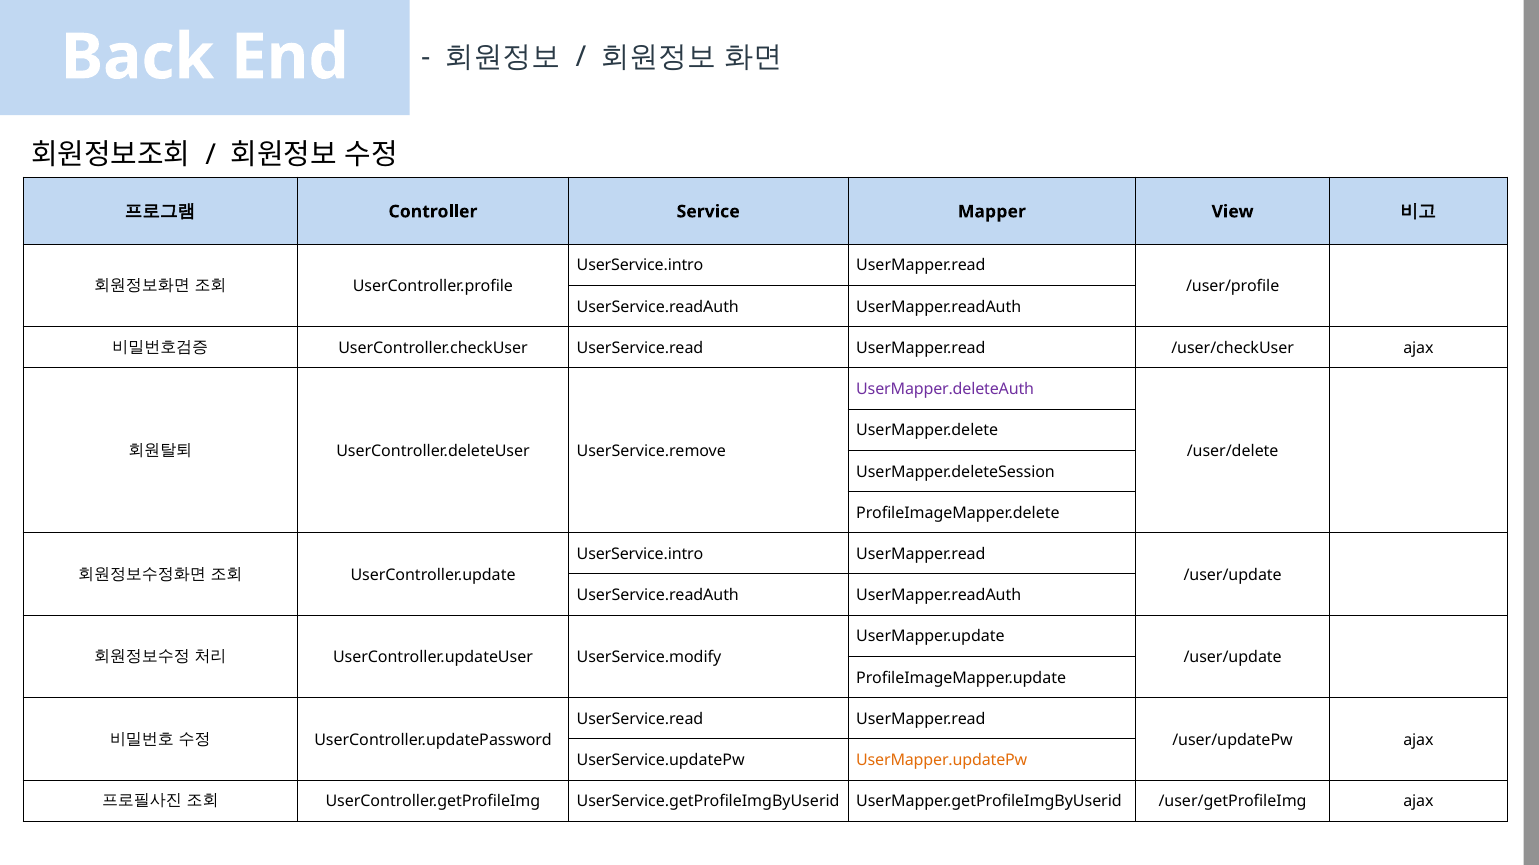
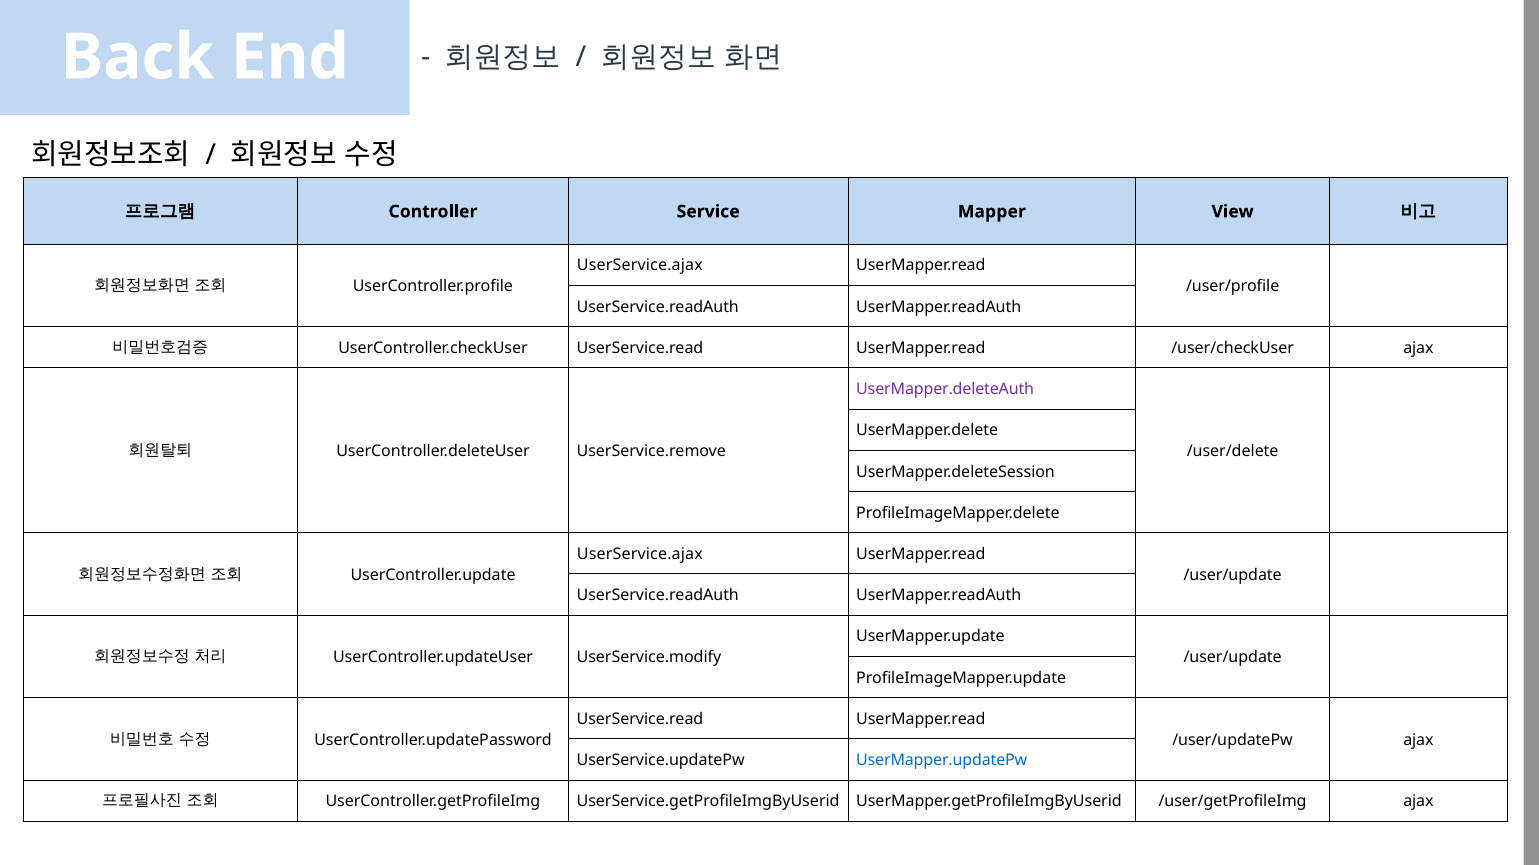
UserService.intro at (640, 266): UserService.intro -> UserService.ajax
UserService.intro at (640, 555): UserService.intro -> UserService.ajax
UserMapper.updatePw colour: orange -> blue
